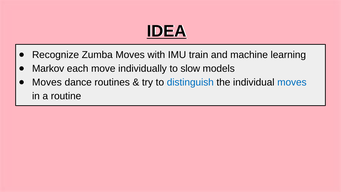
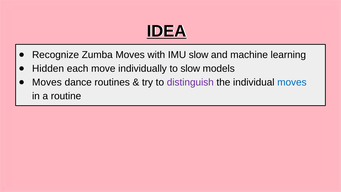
IMU train: train -> slow
Markov: Markov -> Hidden
distinguish colour: blue -> purple
